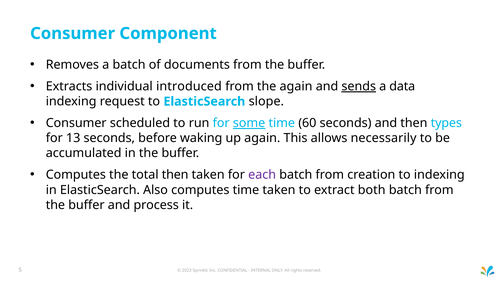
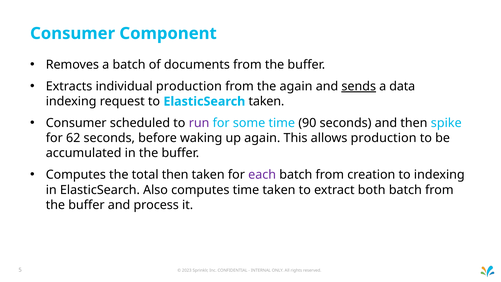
individual introduced: introduced -> production
ElasticSearch slope: slope -> taken
run colour: black -> purple
some underline: present -> none
60: 60 -> 90
types: types -> spike
13: 13 -> 62
allows necessarily: necessarily -> production
